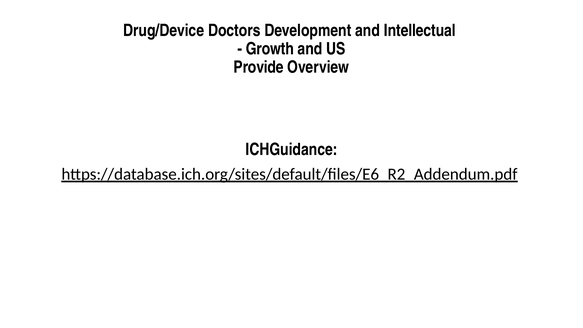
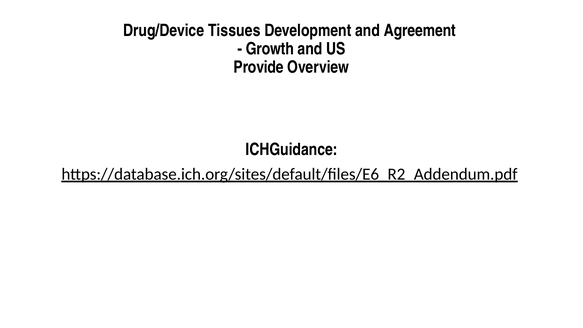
Doctors: Doctors -> Tissues
Intellectual: Intellectual -> Agreement
